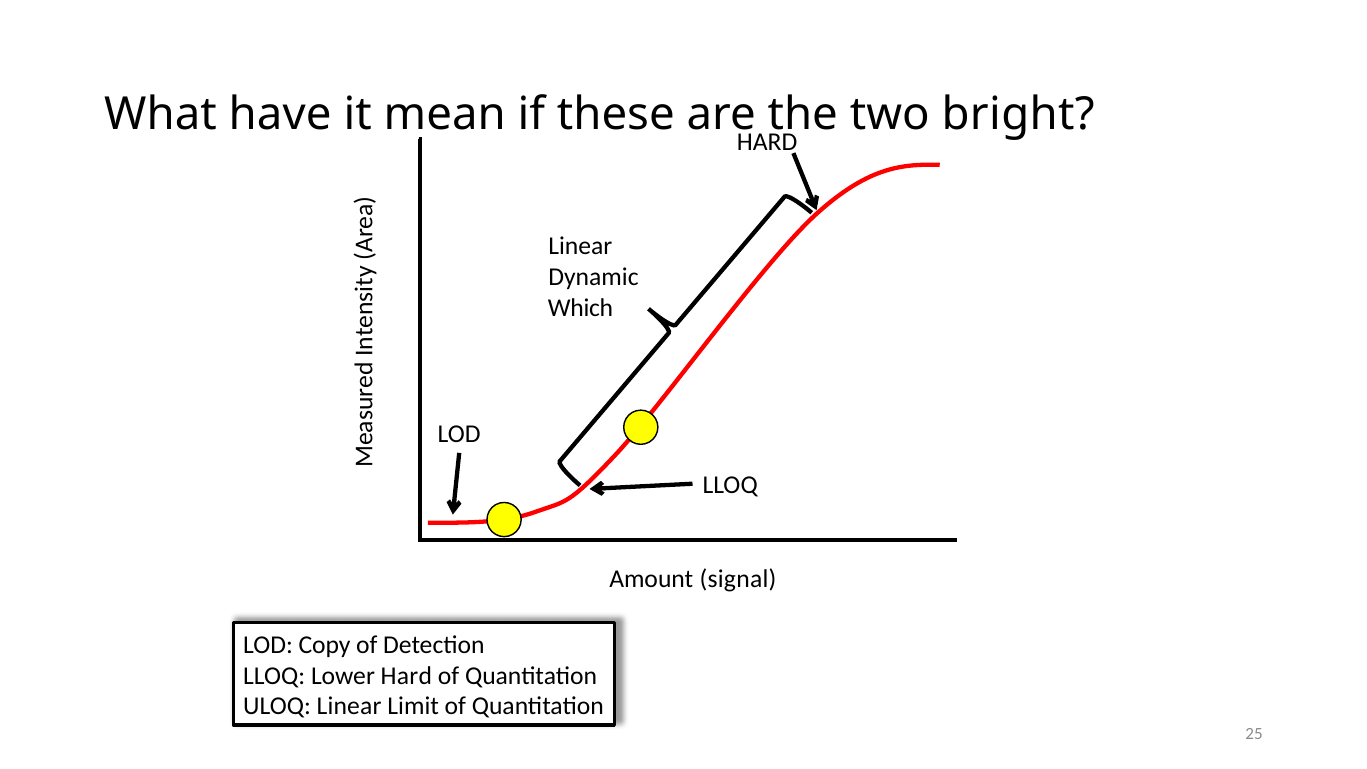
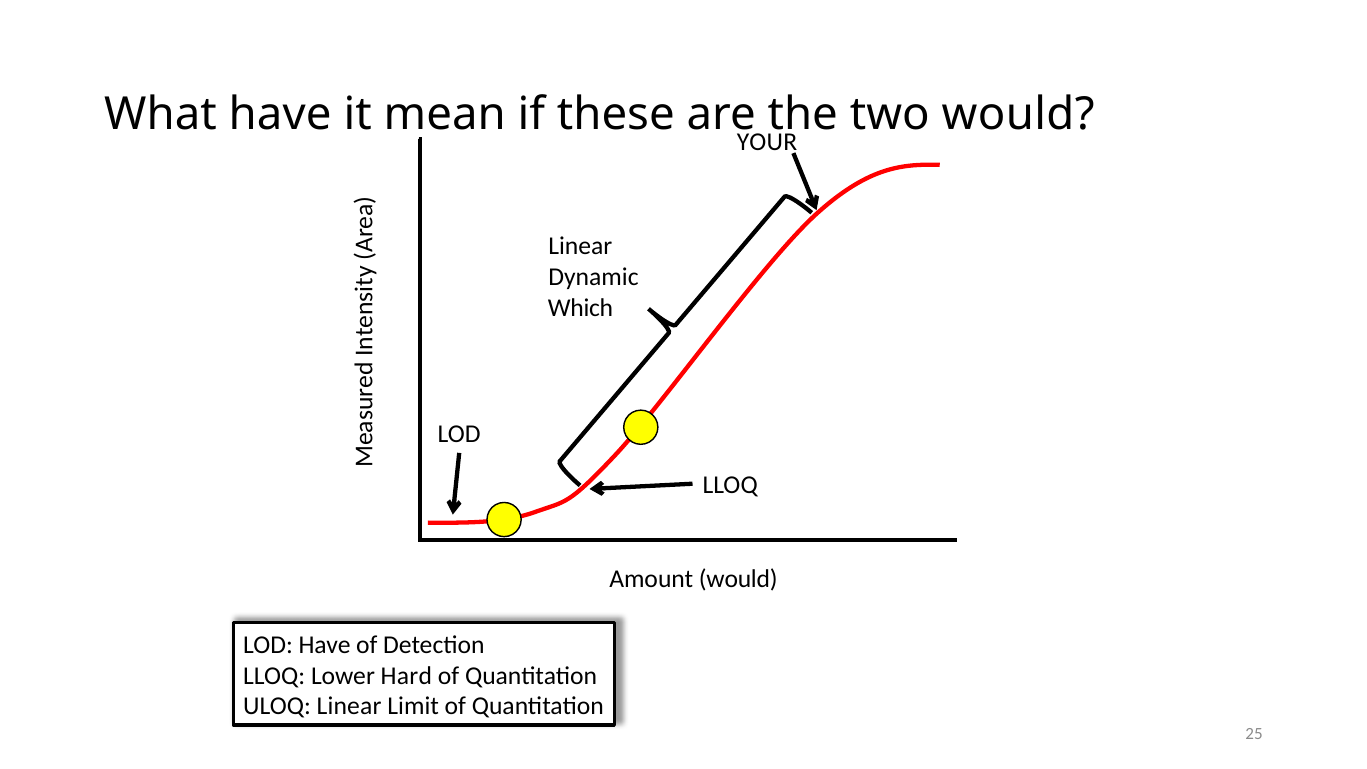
bright at (1018, 115): bright -> would
HARD at (767, 142): HARD -> YOUR
Amount signal: signal -> would
LOD Copy: Copy -> Have
